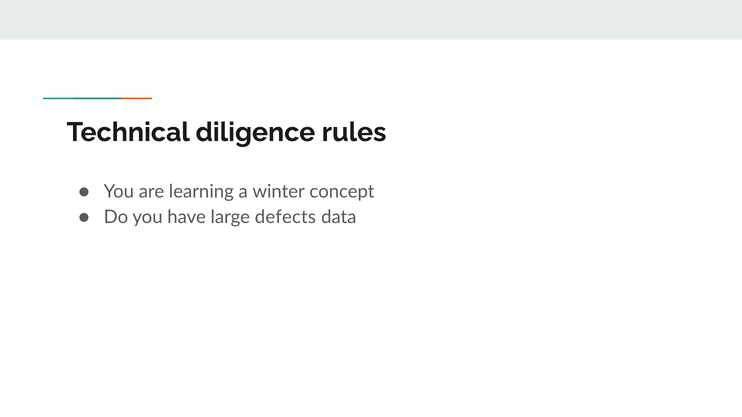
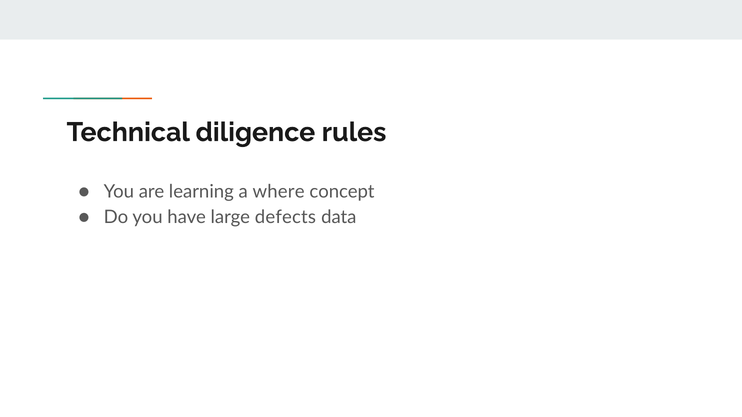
winter: winter -> where
